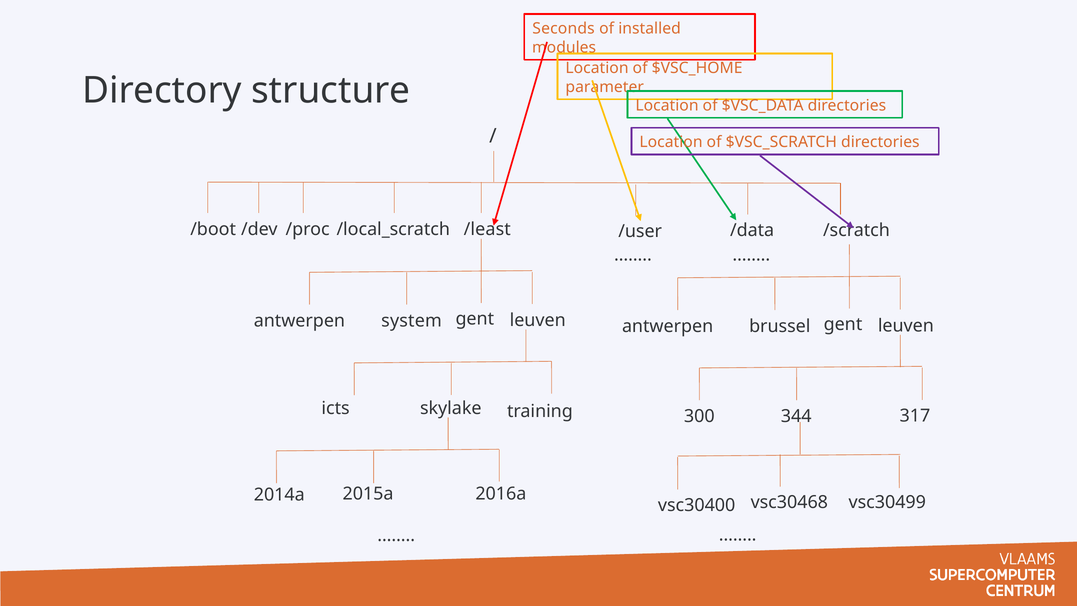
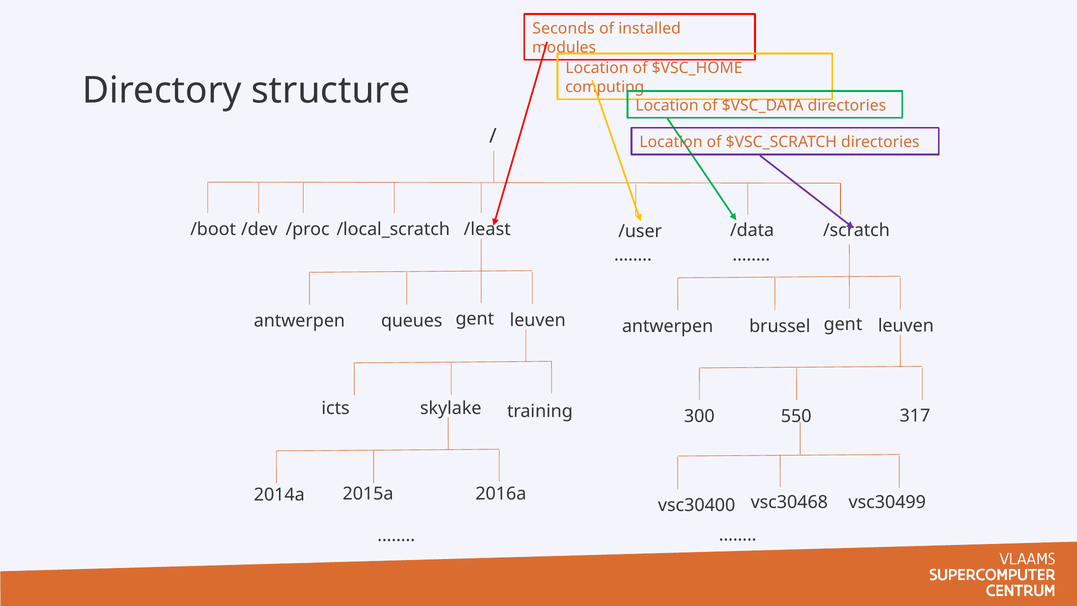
parameter: parameter -> computing
system: system -> queues
344: 344 -> 550
